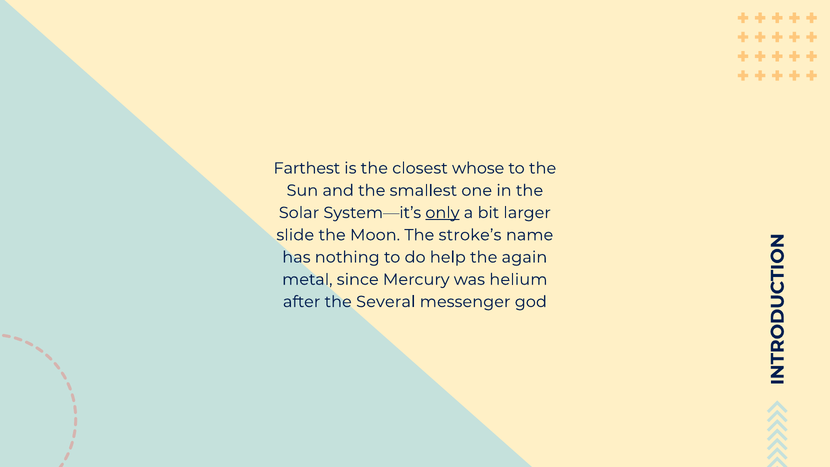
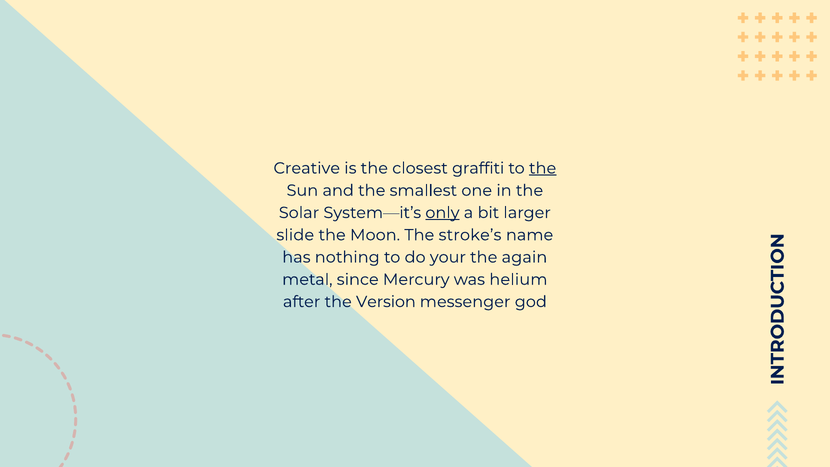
Farthest: Farthest -> Creative
whose: whose -> graffiti
the at (543, 168) underline: none -> present
help: help -> your
Several: Several -> Version
